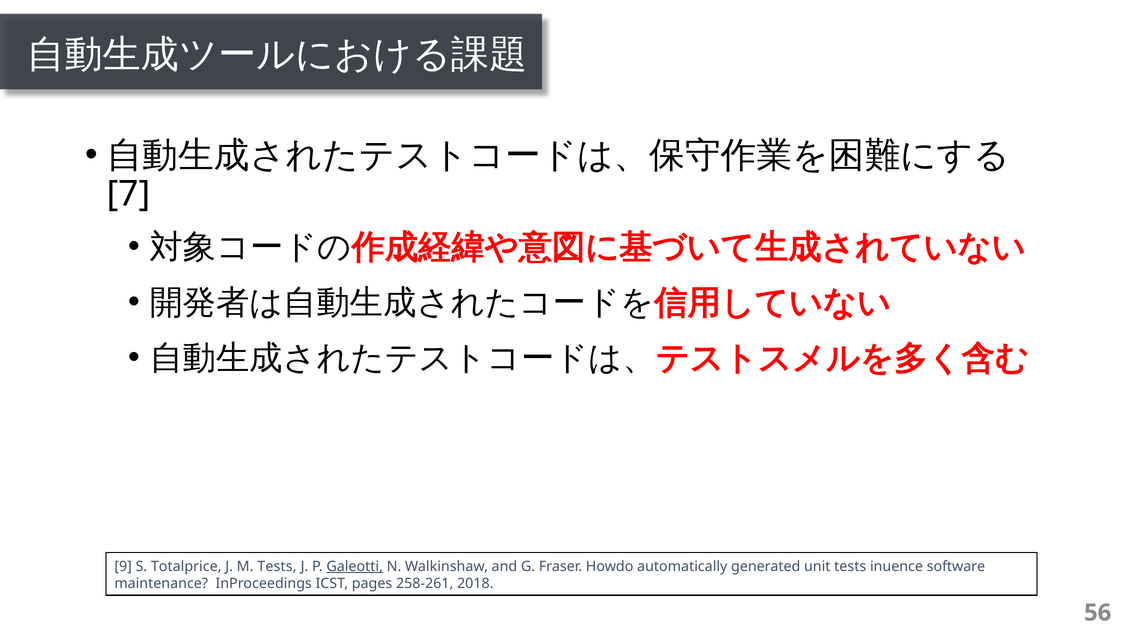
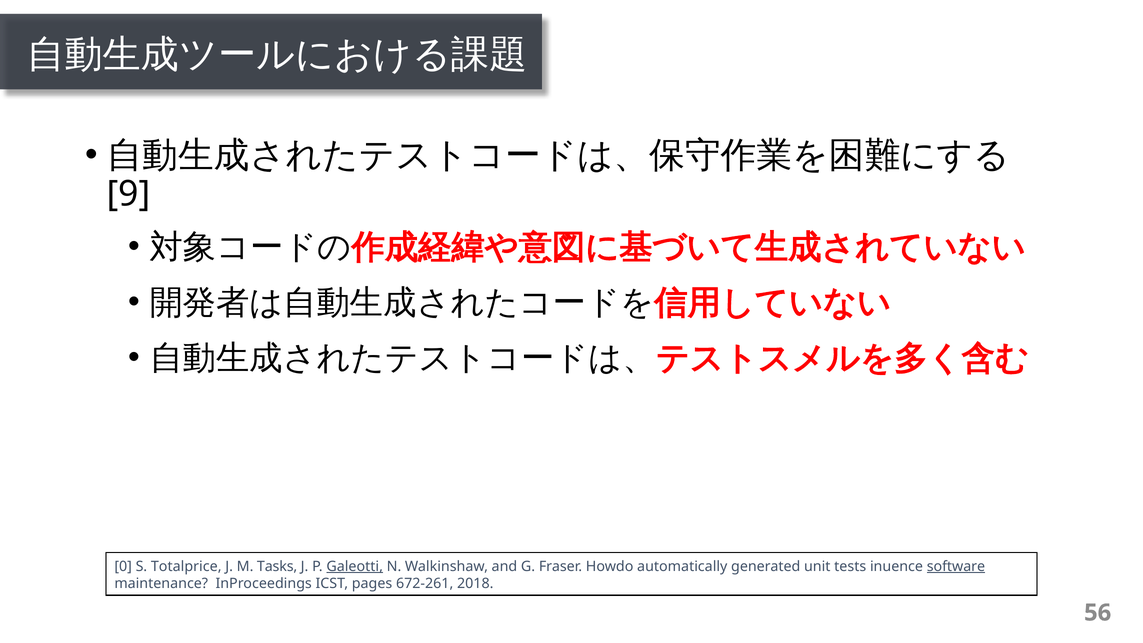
7: 7 -> 9
9: 9 -> 0
M Tests: Tests -> Tasks
software underline: none -> present
258-261: 258-261 -> 672-261
